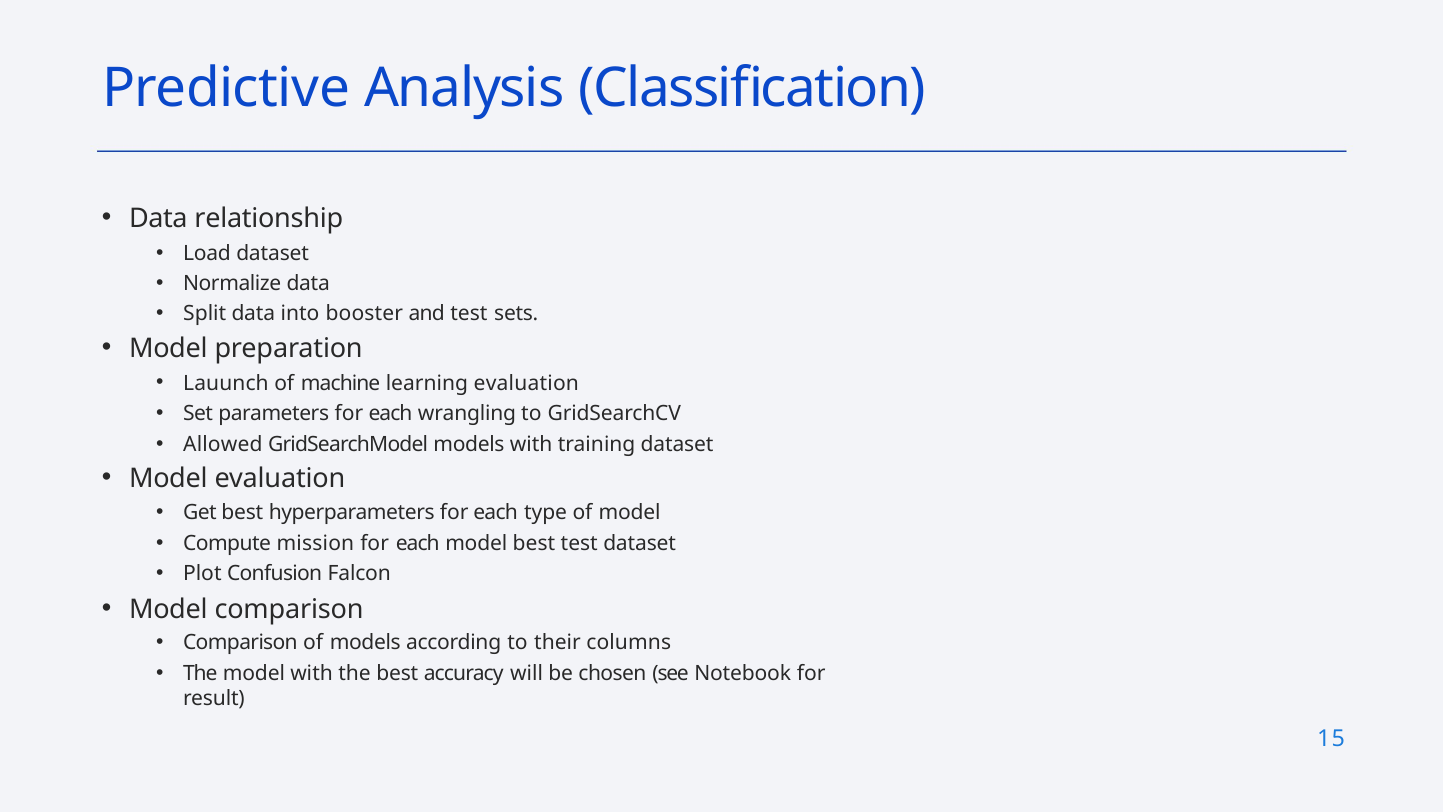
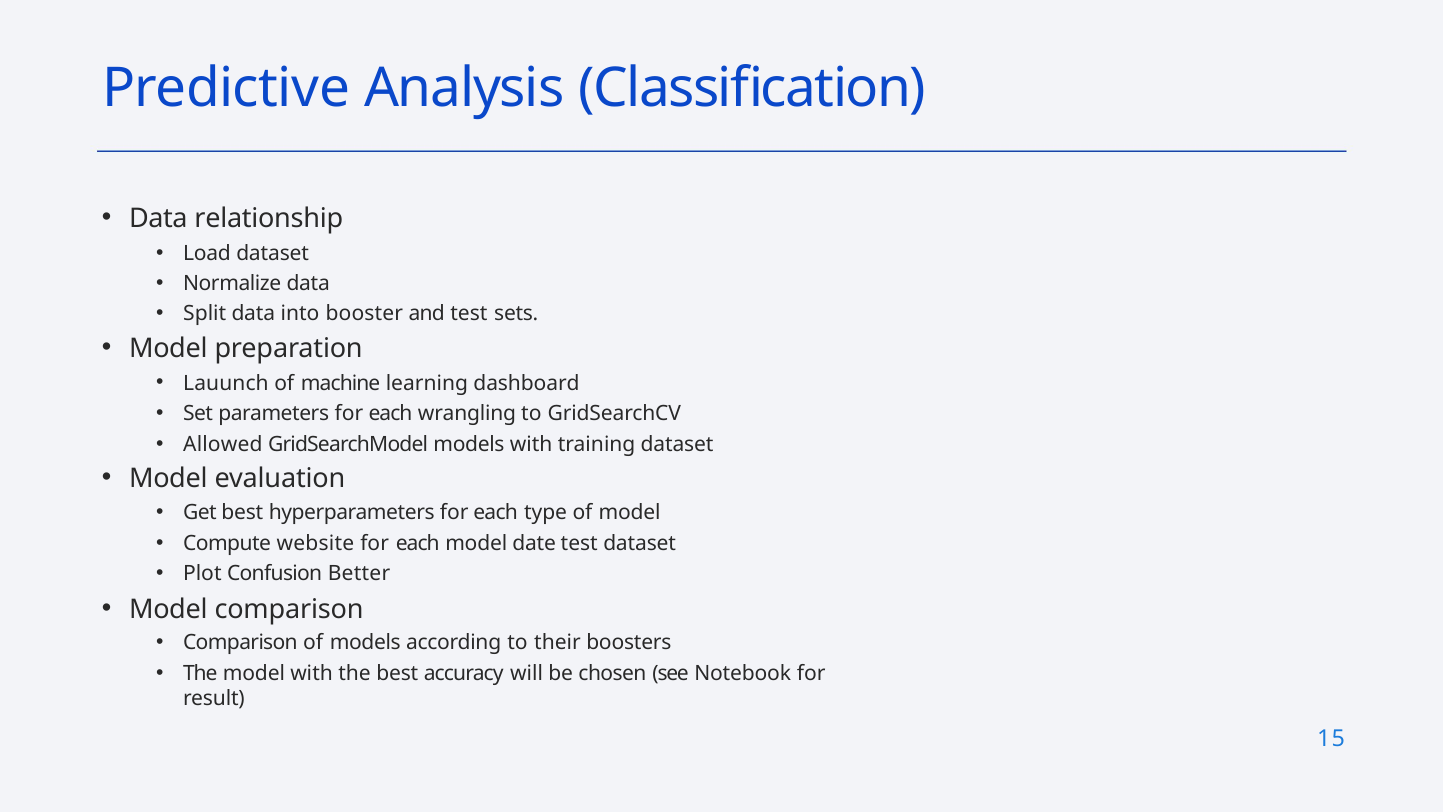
learning evaluation: evaluation -> dashboard
mission: mission -> website
model best: best -> date
Falcon: Falcon -> Better
columns: columns -> boosters
